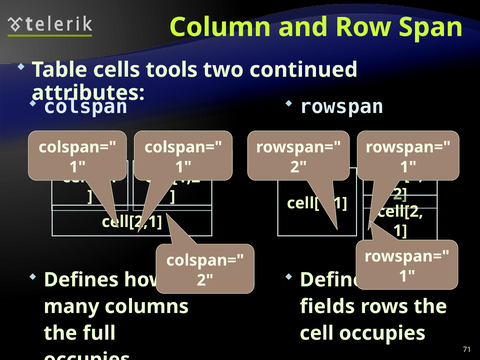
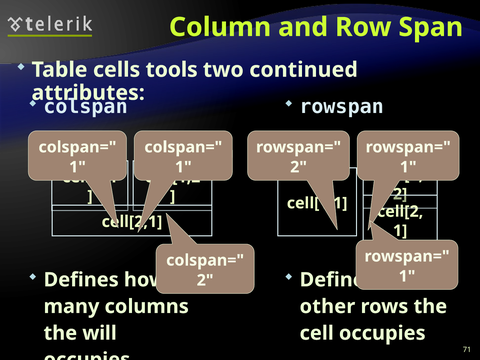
fields: fields -> other
full: full -> will
